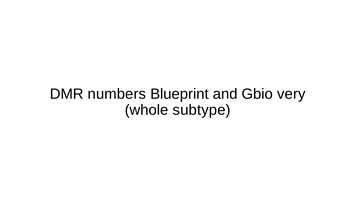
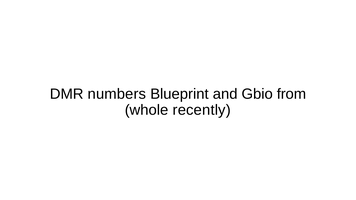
very: very -> from
subtype: subtype -> recently
